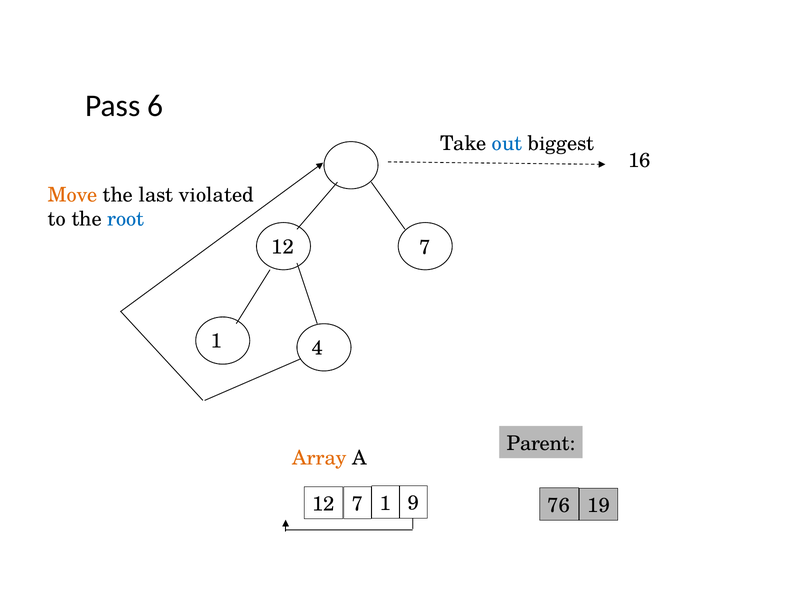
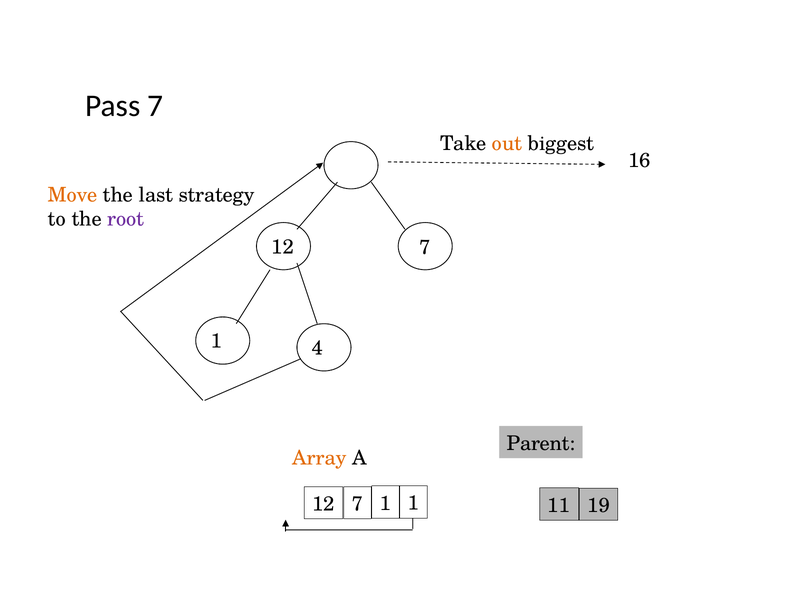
Pass 6: 6 -> 7
out colour: blue -> orange
violated: violated -> strategy
root colour: blue -> purple
1 9: 9 -> 1
76: 76 -> 11
